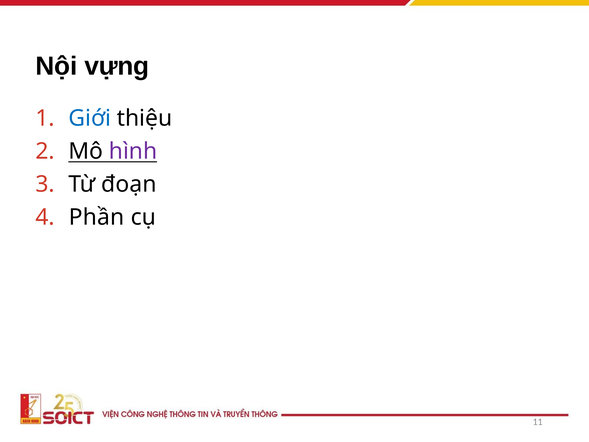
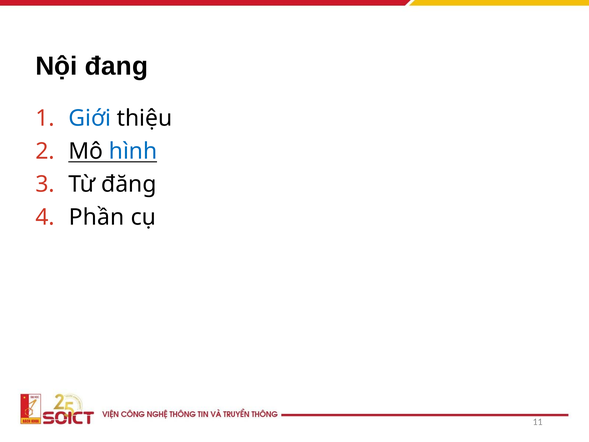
vựng: vựng -> đang
hình colour: purple -> blue
đoạn: đoạn -> đăng
